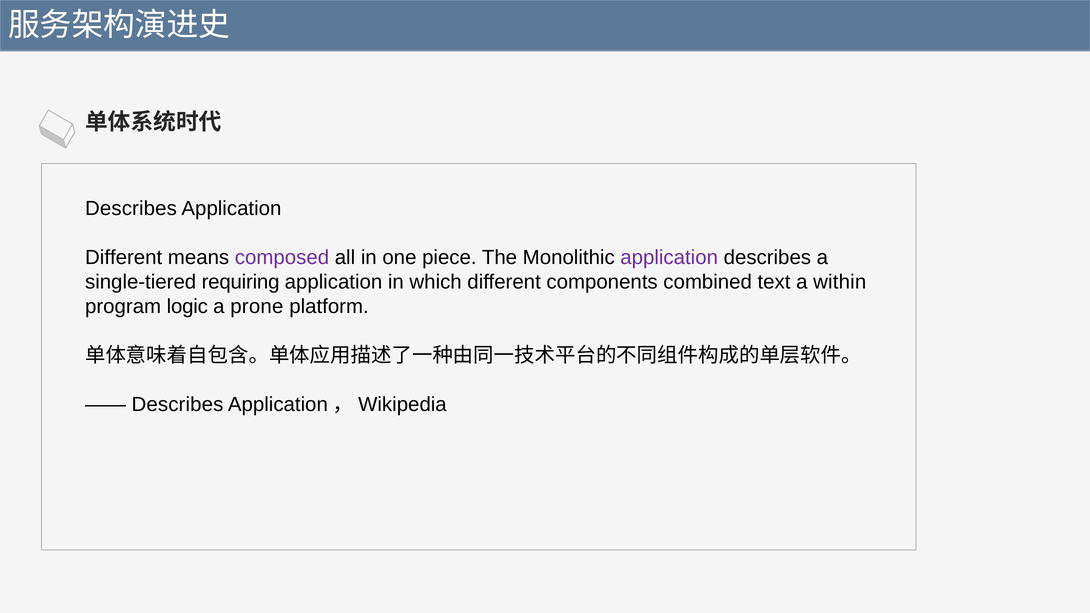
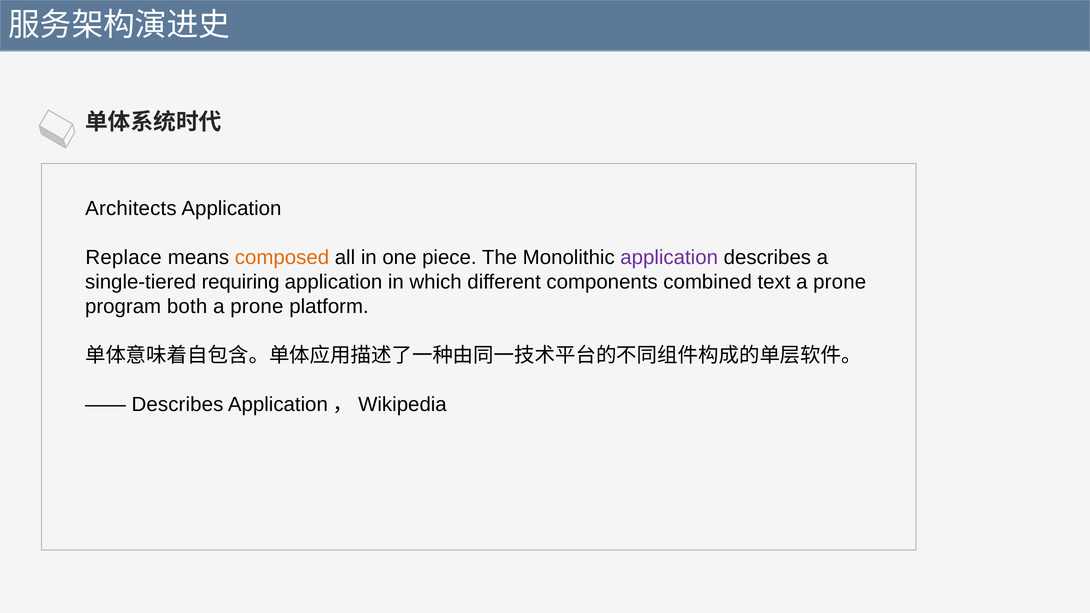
Describes at (131, 208): Describes -> Architects
Different at (124, 257): Different -> Replace
composed colour: purple -> orange
within at (840, 282): within -> prone
logic: logic -> both
